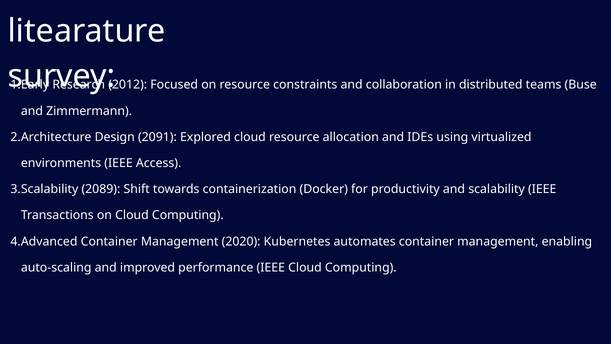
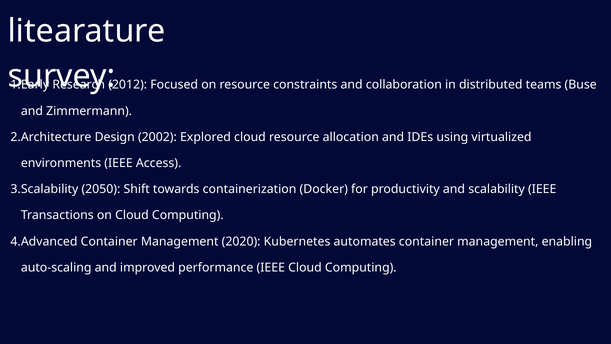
2091: 2091 -> 2002
2089: 2089 -> 2050
